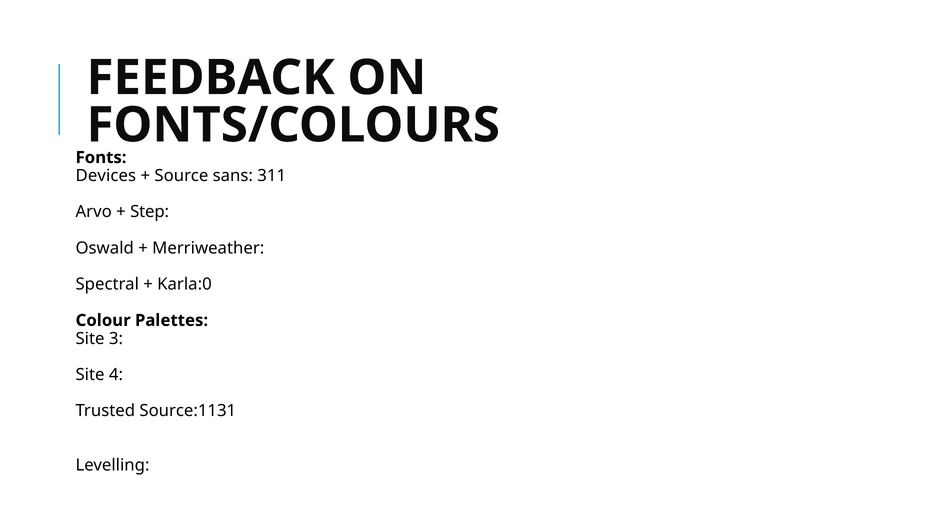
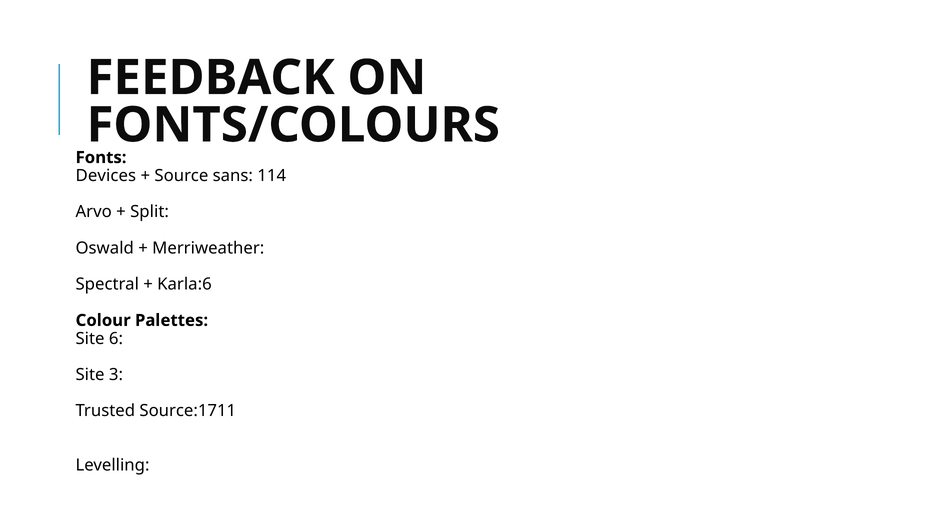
311: 311 -> 114
Step: Step -> Split
Karla:0: Karla:0 -> Karla:6
3: 3 -> 6
4: 4 -> 3
Source:1131: Source:1131 -> Source:1711
